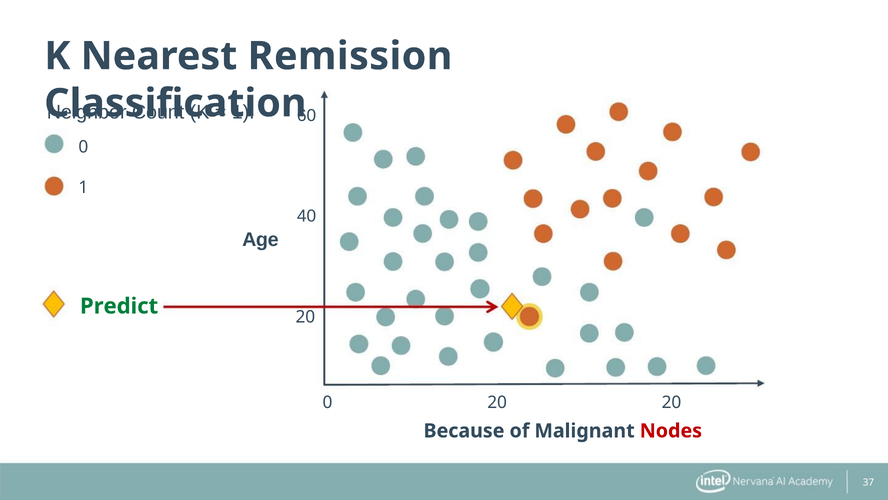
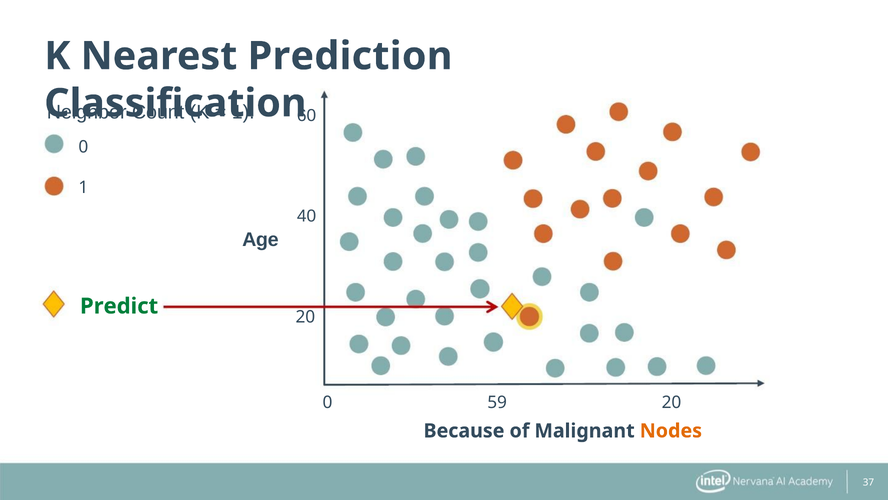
Remission: Remission -> Prediction
0 20: 20 -> 59
Nodes colour: red -> orange
